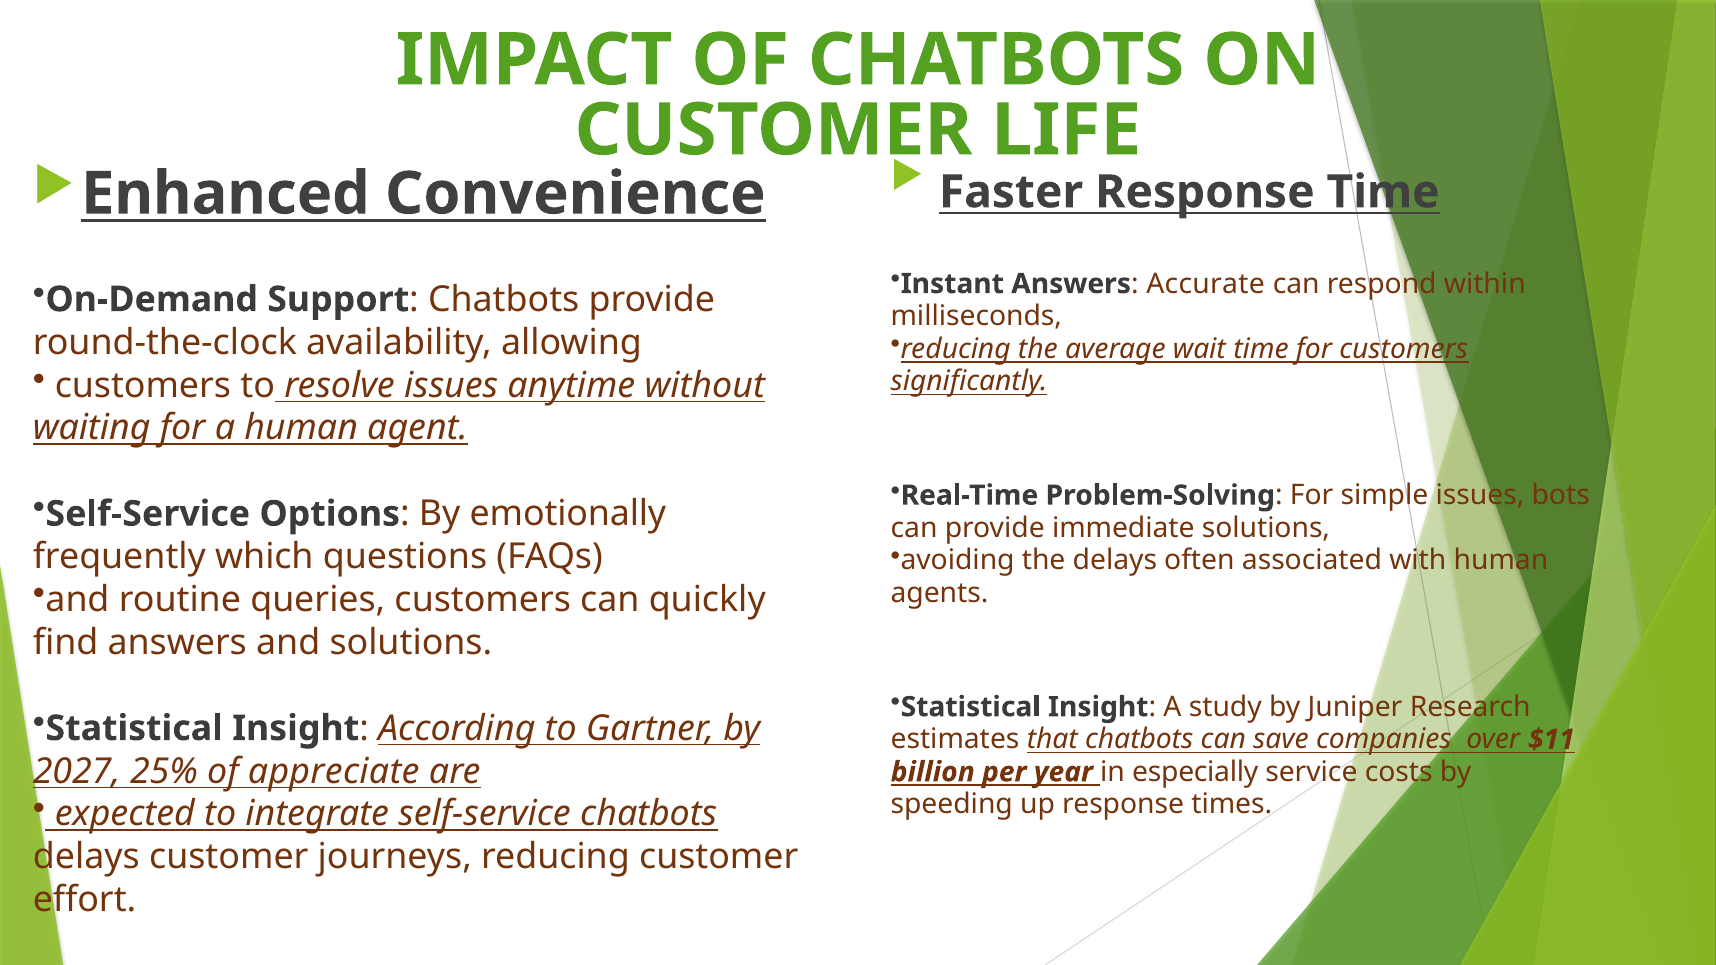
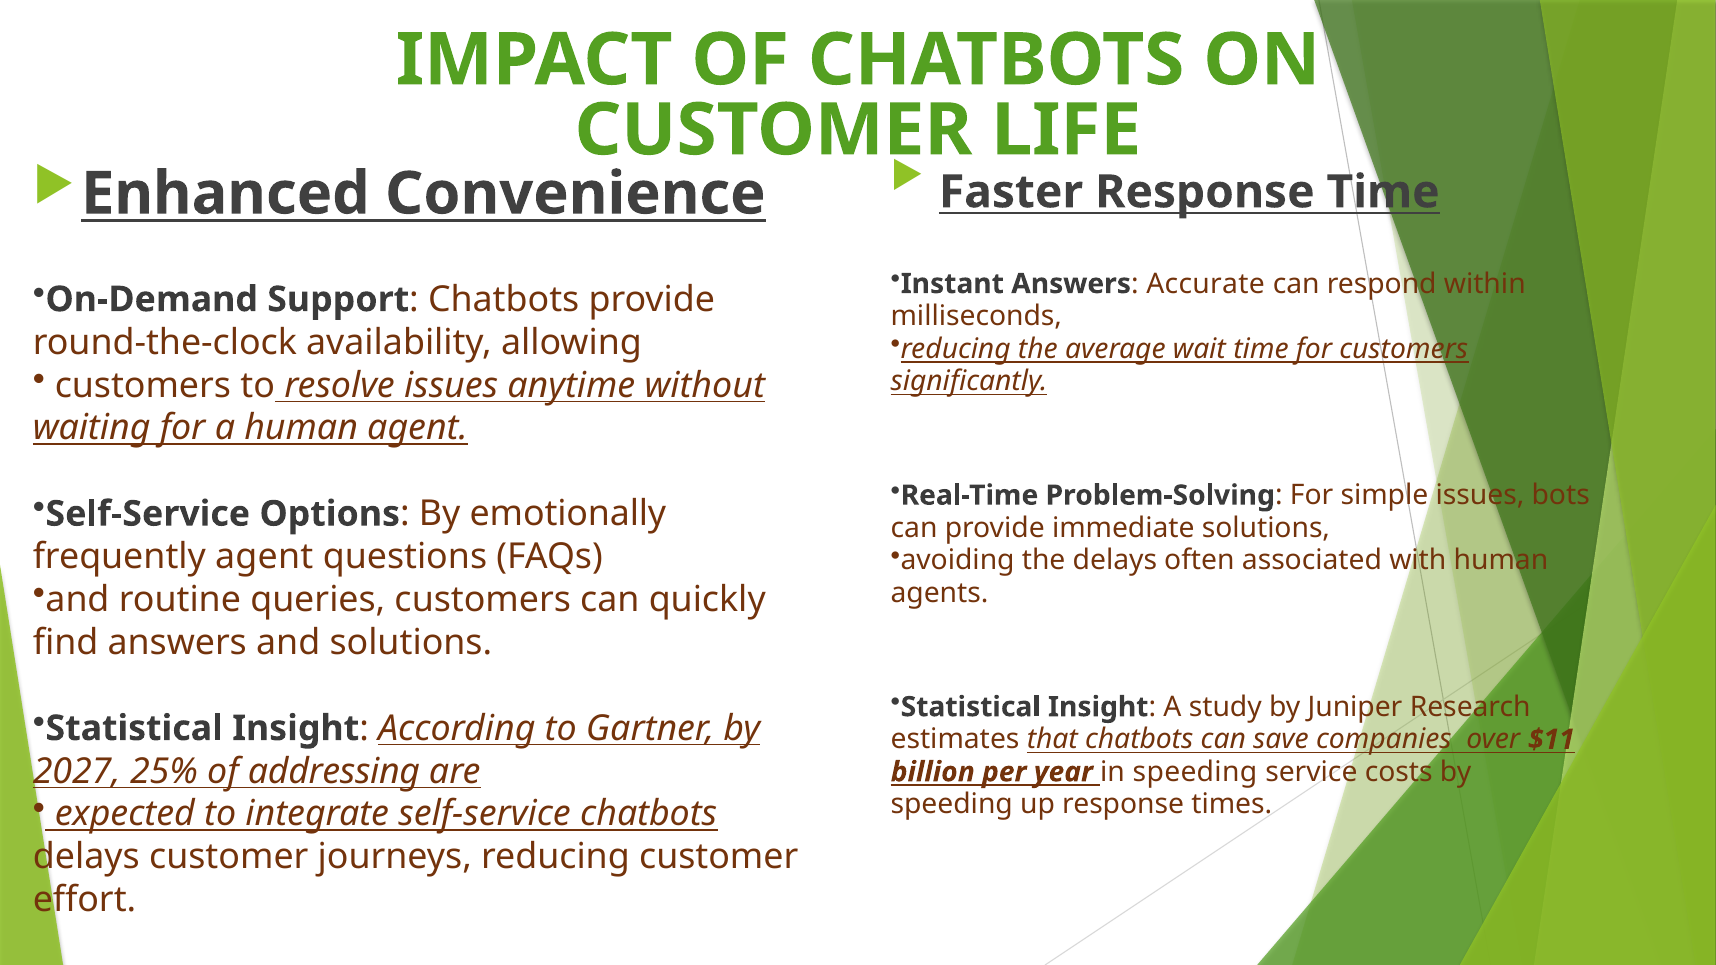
frequently which: which -> agent
appreciate: appreciate -> addressing
in especially: especially -> speeding
